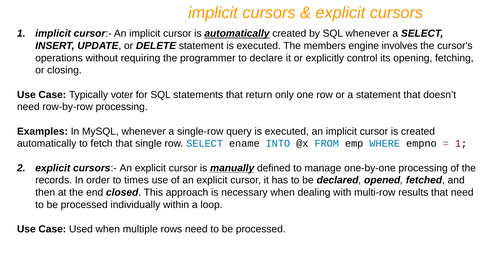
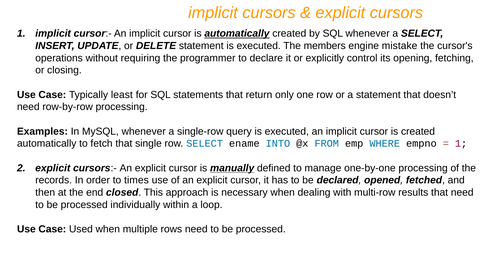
involves: involves -> mistake
voter: voter -> least
